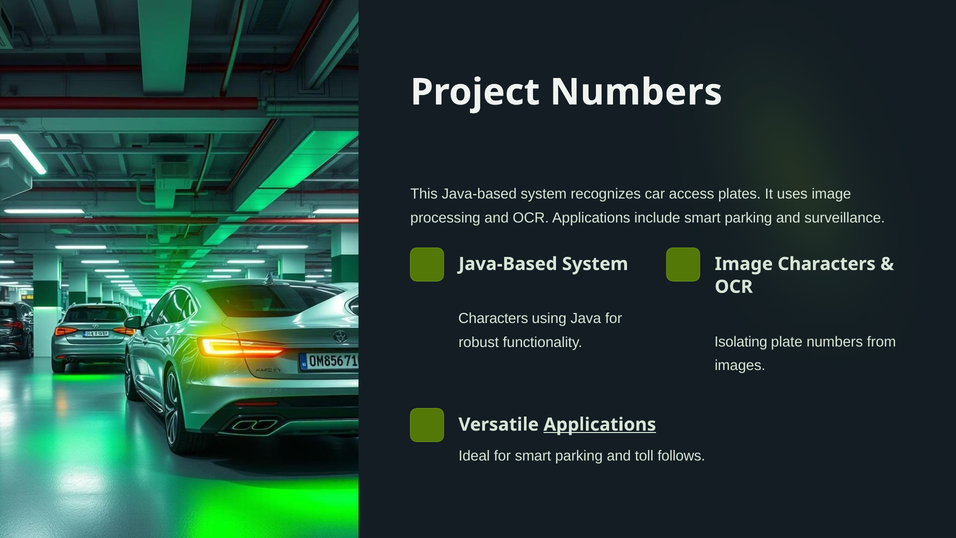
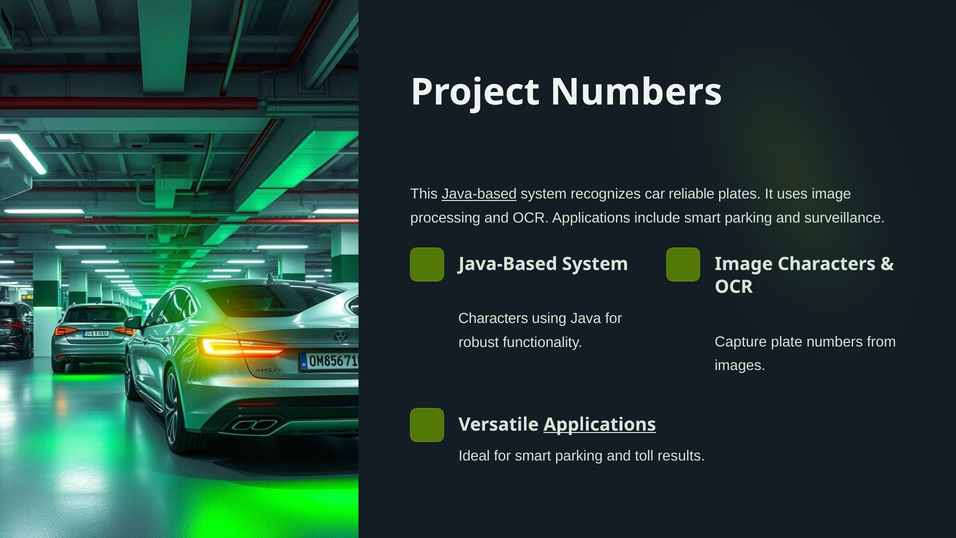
Java-based at (479, 194) underline: none -> present
access: access -> reliable
Isolating: Isolating -> Capture
follows: follows -> results
